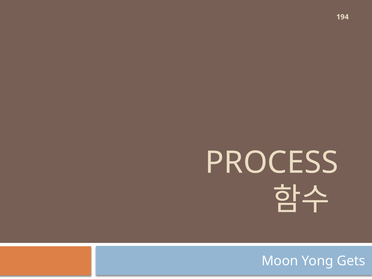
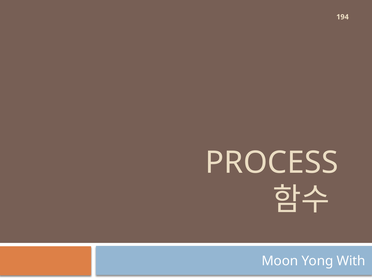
Gets: Gets -> With
